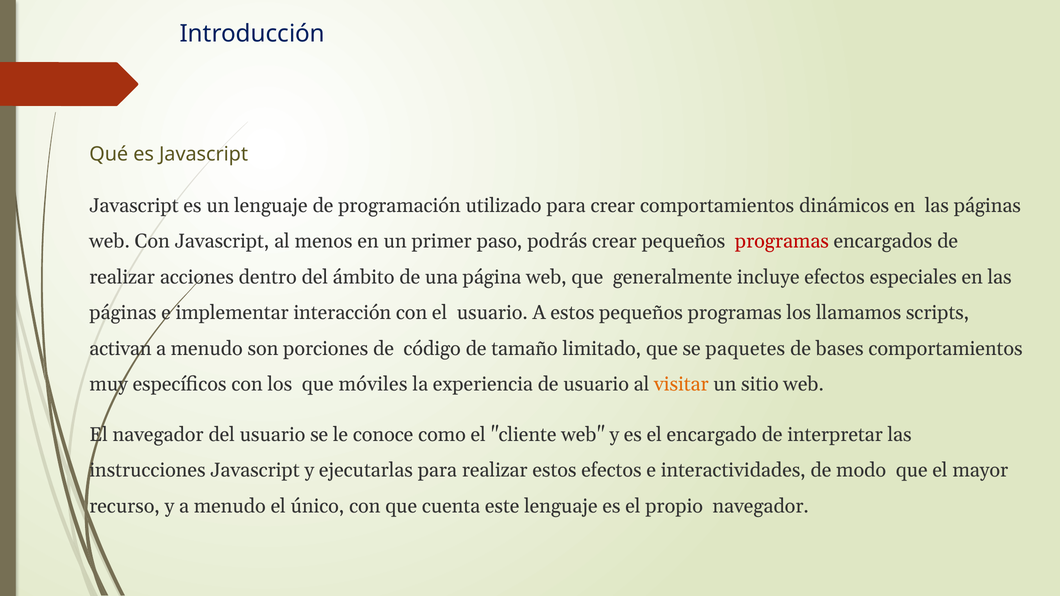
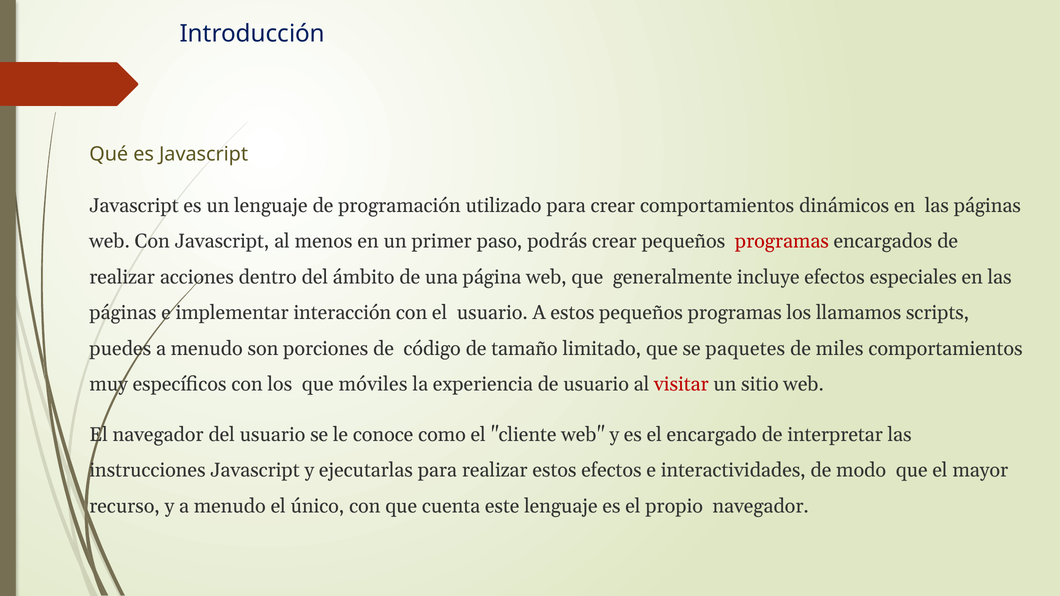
activan: activan -> puedes
bases: bases -> miles
visitar colour: orange -> red
